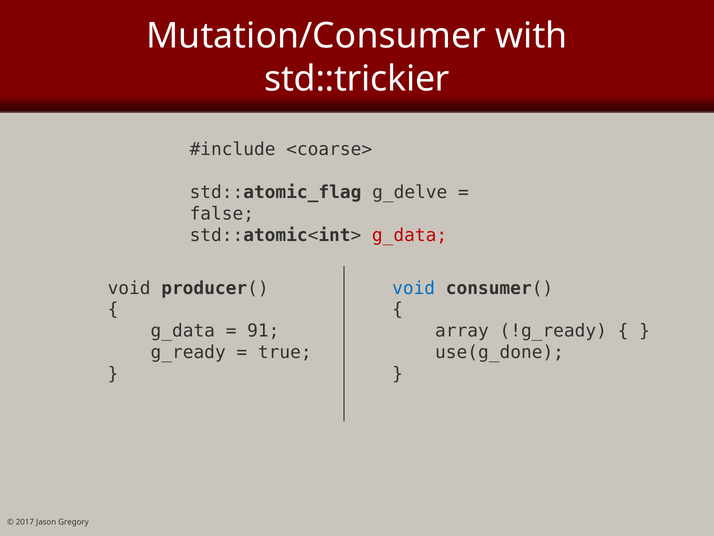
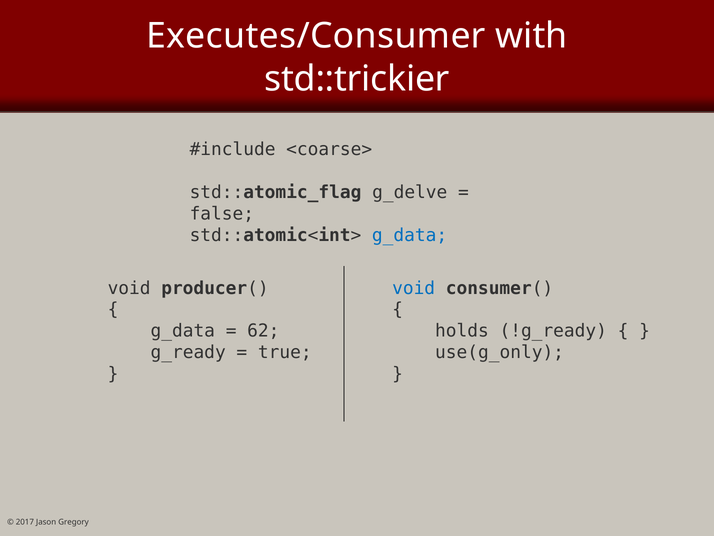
Mutation/Consumer: Mutation/Consumer -> Executes/Consumer
g_data at (410, 235) colour: red -> blue
91: 91 -> 62
array: array -> holds
use(g_done: use(g_done -> use(g_only
